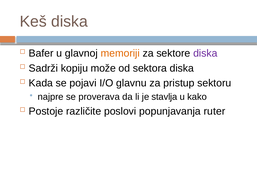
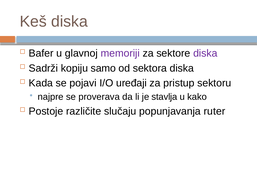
memoriji colour: orange -> purple
može: može -> samo
glavnu: glavnu -> uređaji
poslovi: poslovi -> slučaju
